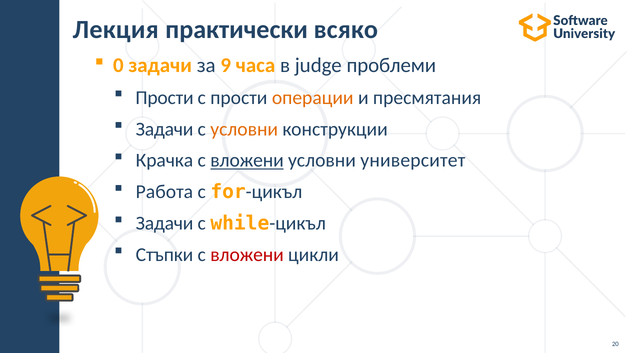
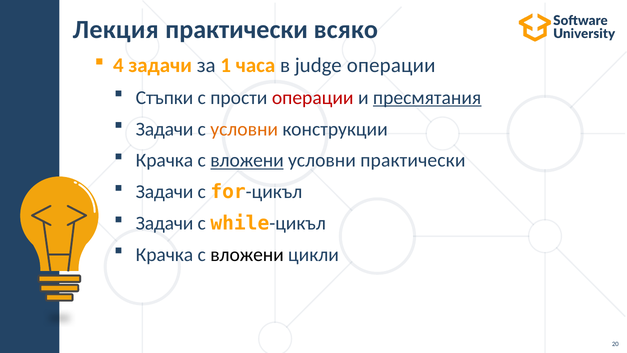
0: 0 -> 4
9: 9 -> 1
judge проблеми: проблеми -> операции
Прости at (165, 98): Прости -> Стъпки
операции at (313, 98) colour: orange -> red
пресмятания underline: none -> present
условни университет: университет -> практически
Работа at (164, 192): Работа -> Задачи
Стъпки at (165, 254): Стъпки -> Крачка
вложени at (247, 254) colour: red -> black
